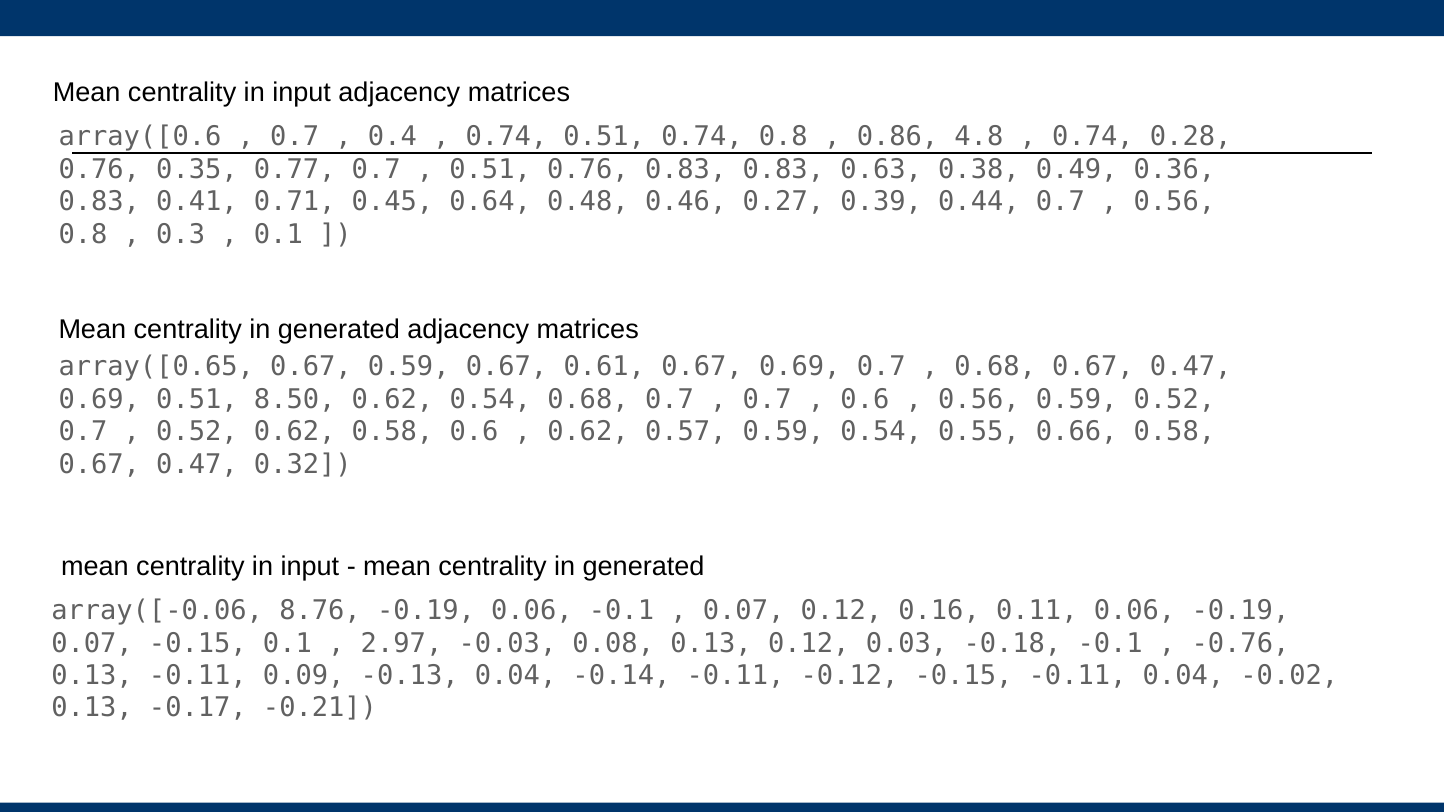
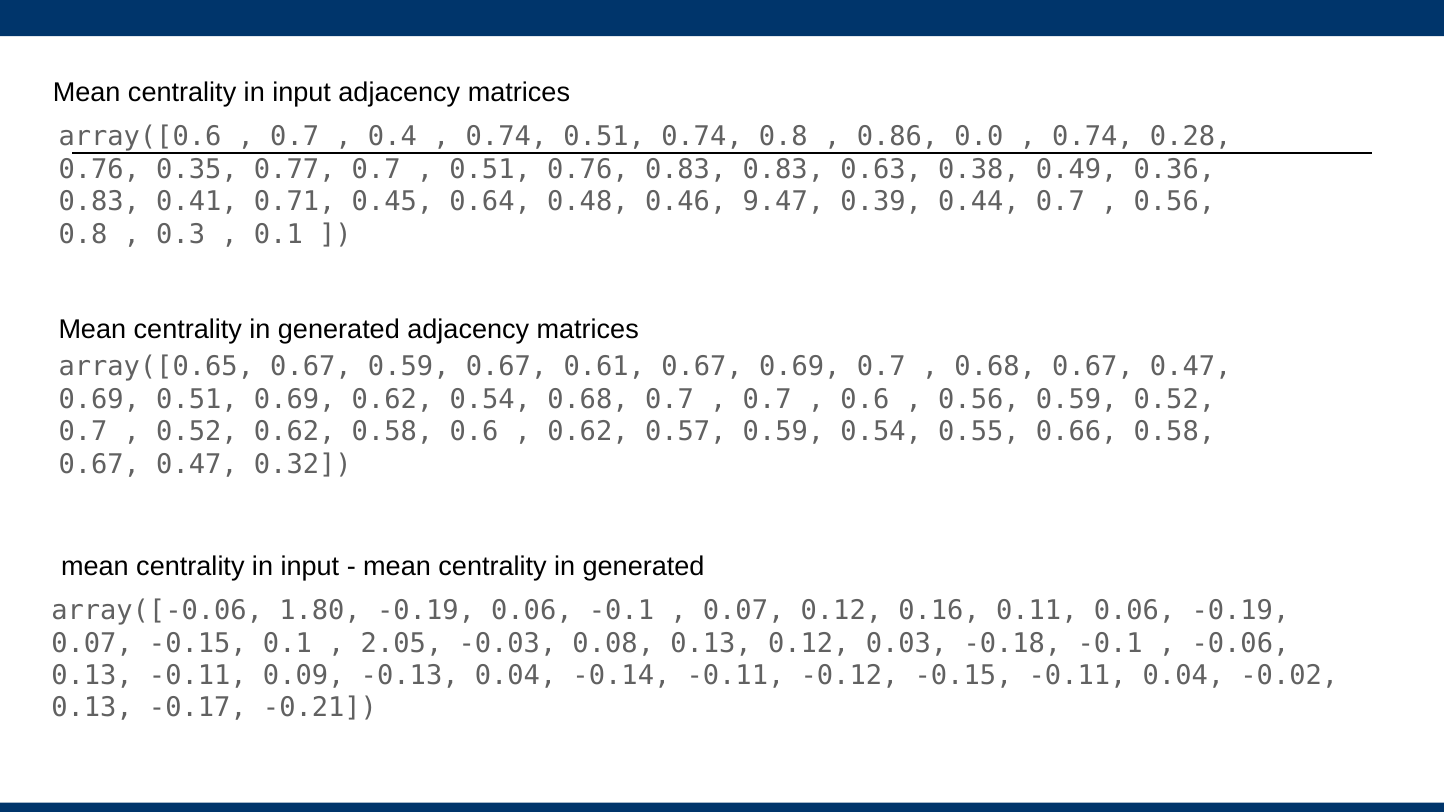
4.8: 4.8 -> 0.0
0.27: 0.27 -> 9.47
0.51 8.50: 8.50 -> 0.69
8.76: 8.76 -> 1.80
2.97: 2.97 -> 2.05
-0.76: -0.76 -> -0.06
